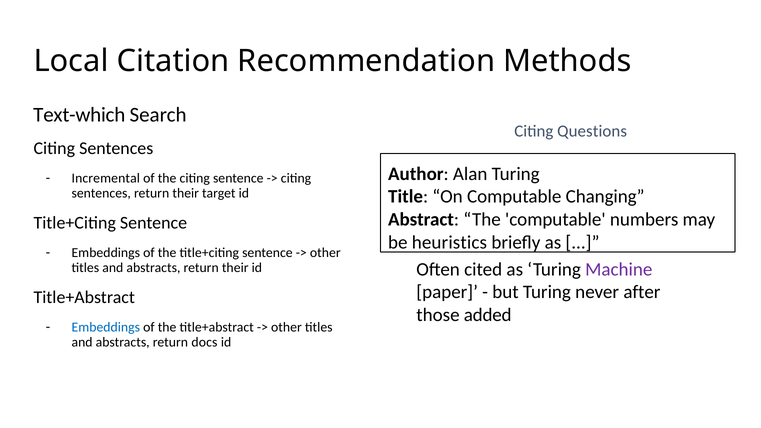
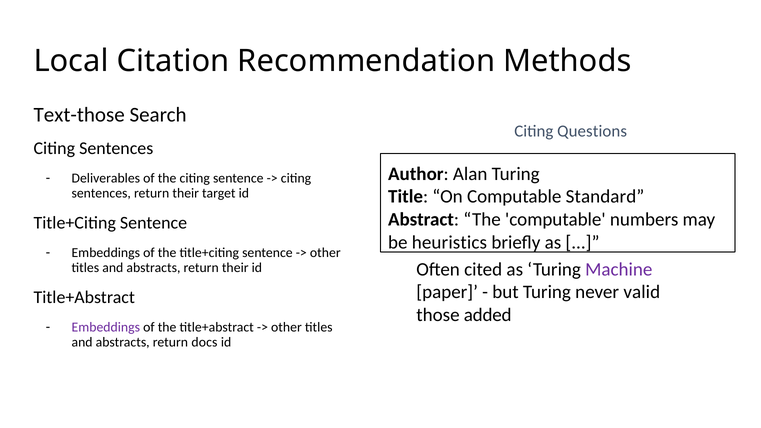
Text-which: Text-which -> Text-those
Incremental: Incremental -> Deliverables
Changing: Changing -> Standard
after: after -> valid
Embeddings at (106, 327) colour: blue -> purple
